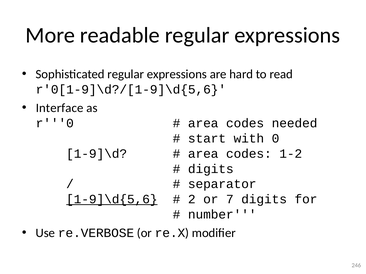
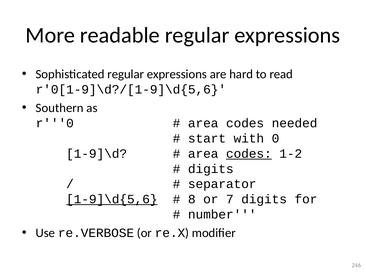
Interface: Interface -> Southern
codes at (249, 154) underline: none -> present
2: 2 -> 8
